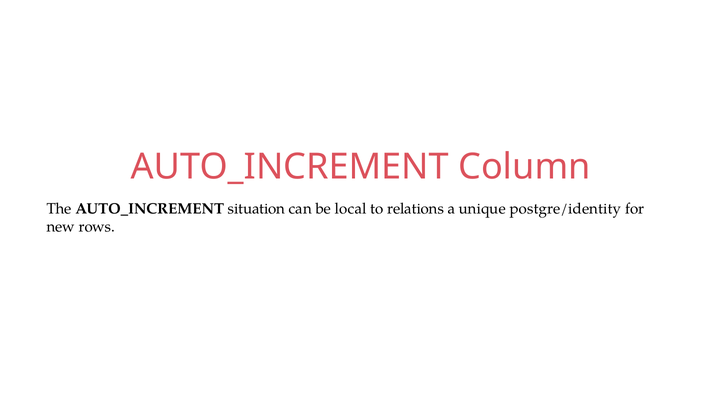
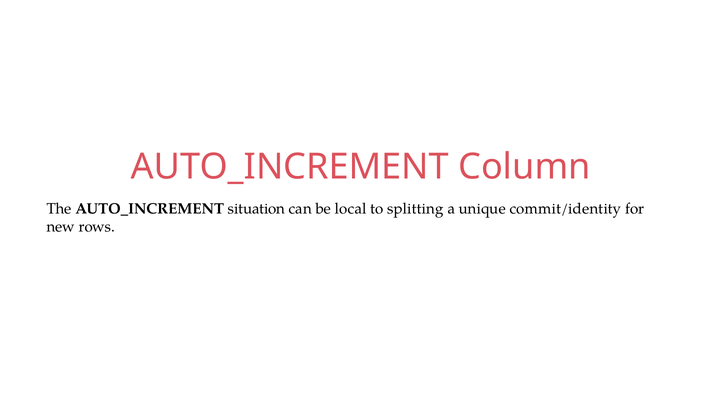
relations: relations -> splitting
postgre/identity: postgre/identity -> commit/identity
